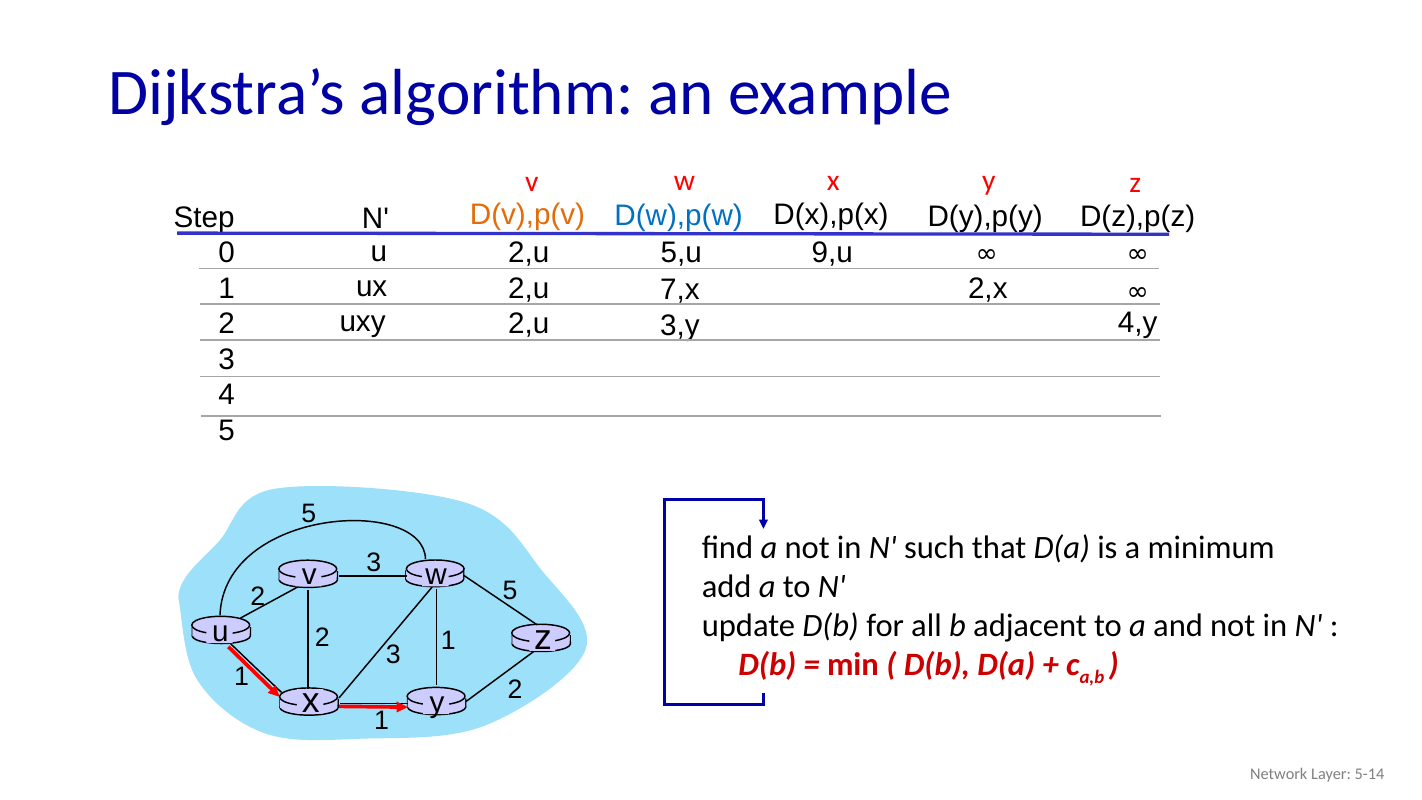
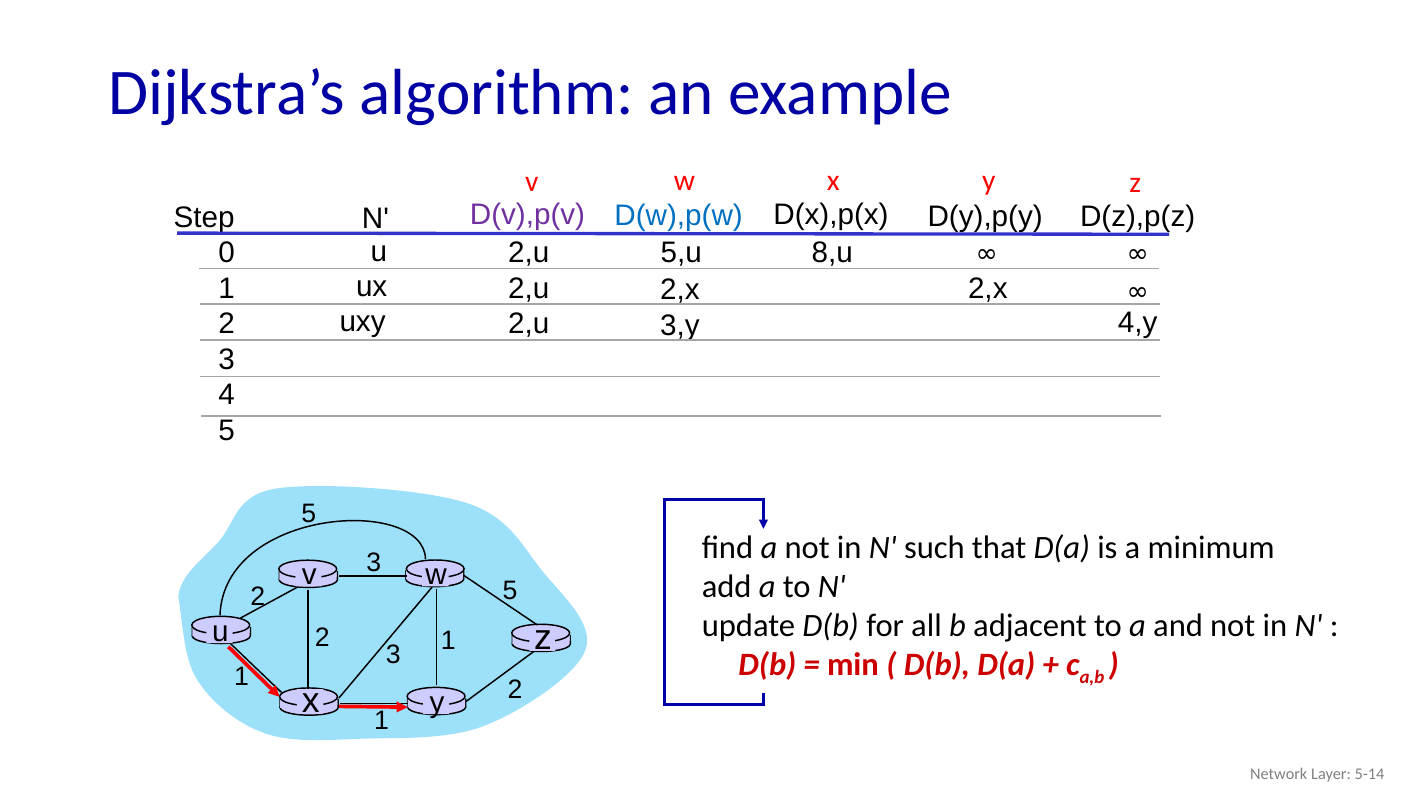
D(v),p(v colour: orange -> purple
9,u: 9,u -> 8,u
7,x at (680, 290): 7,x -> 2,x
